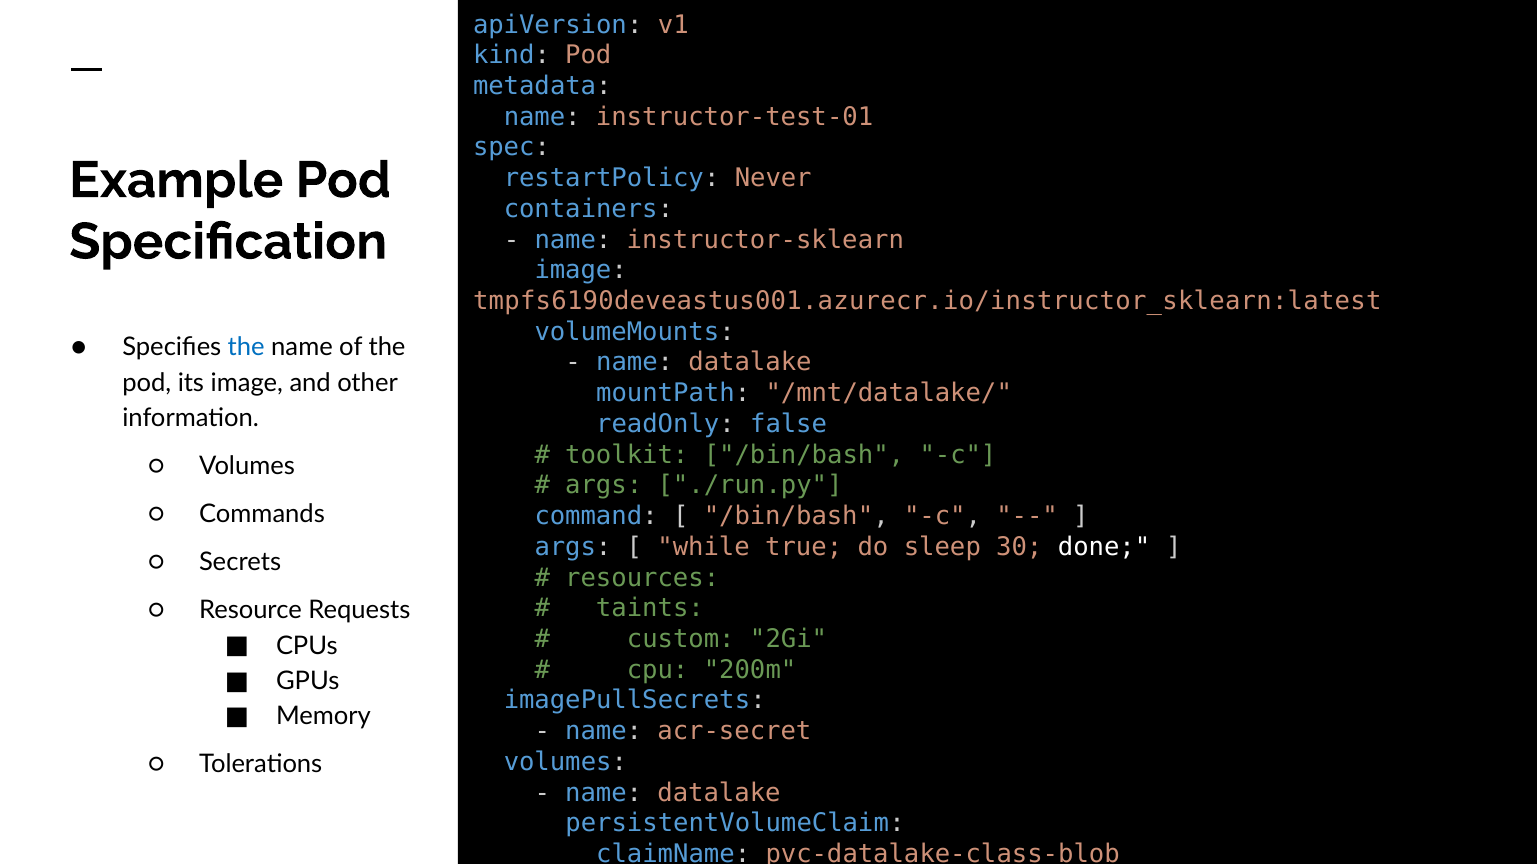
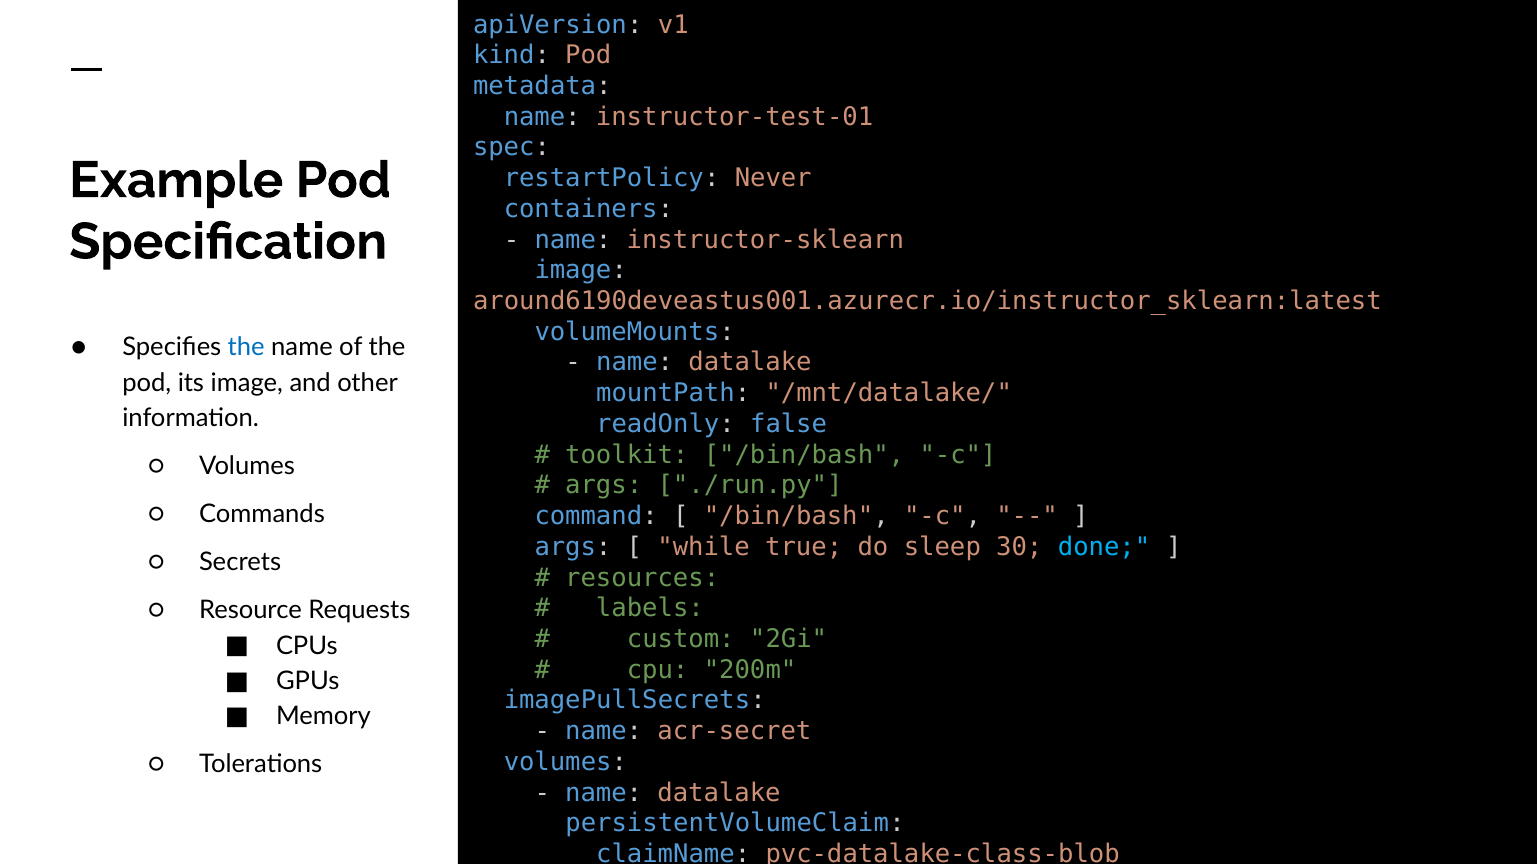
tmpfs6190deveastus001.azurecr.io/instructor_sklearn:latest: tmpfs6190deveastus001.azurecr.io/instructor_sklearn:latest -> around6190deveastus001.azurecr.io/instructor_sklearn:latest
done colour: white -> light blue
taints: taints -> labels
